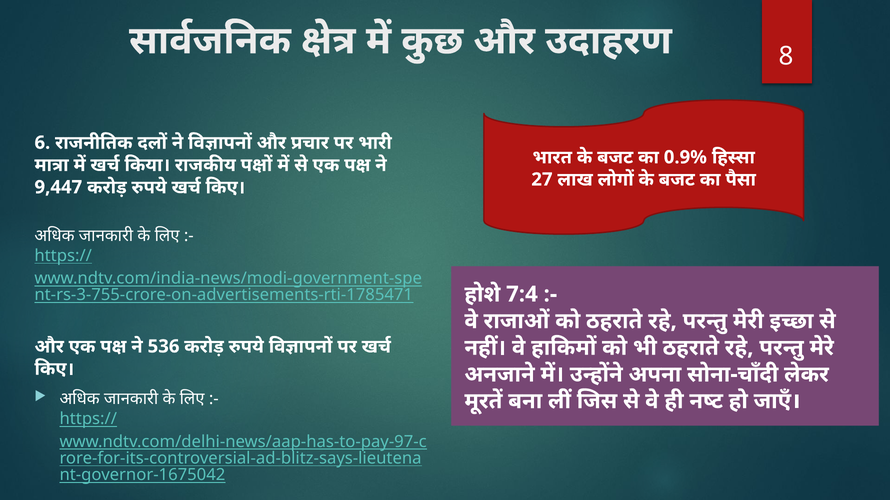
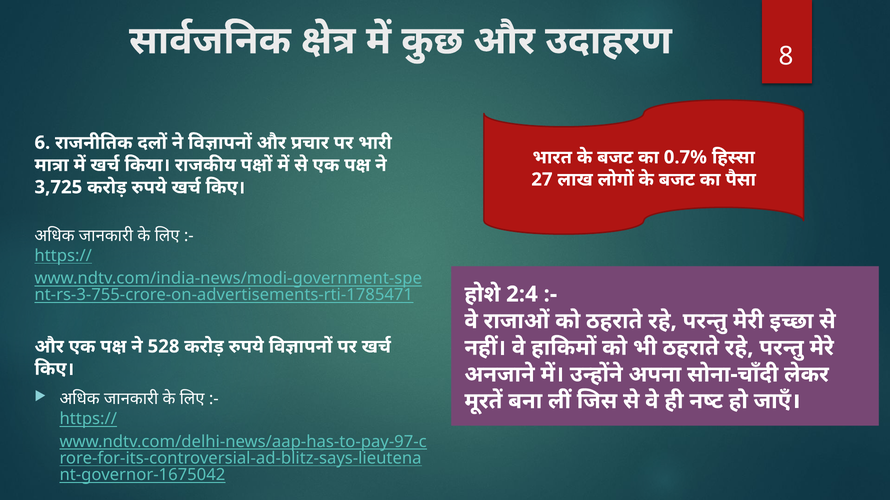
0.9%: 0.9% -> 0.7%
9,447: 9,447 -> 3,725
7:4: 7:4 -> 2:4
536: 536 -> 528
